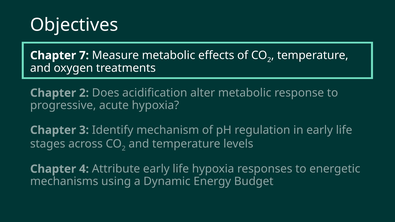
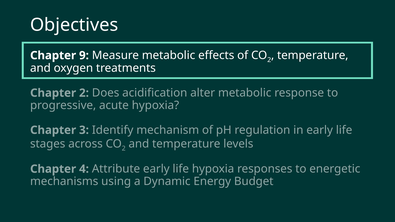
7: 7 -> 9
